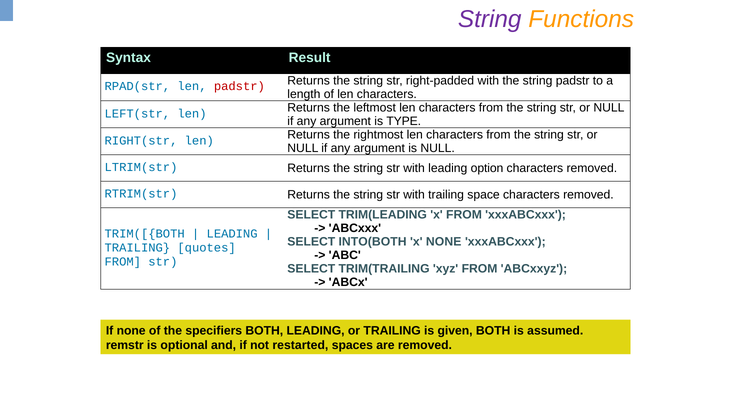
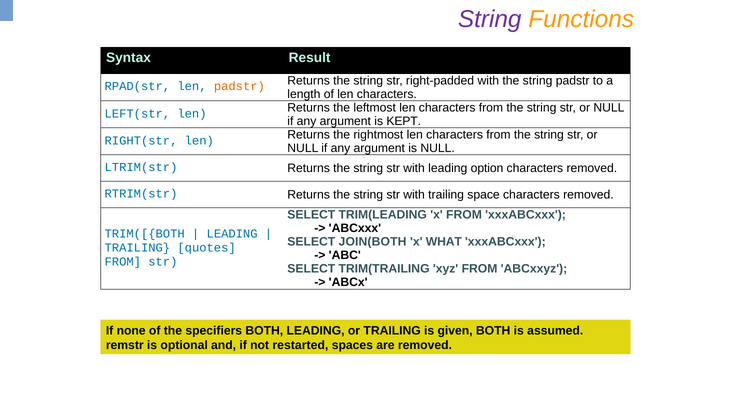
padstr at (239, 86) colour: red -> orange
TYPE: TYPE -> KEPT
INTO(BOTH: INTO(BOTH -> JOIN(BOTH
x NONE: NONE -> WHAT
